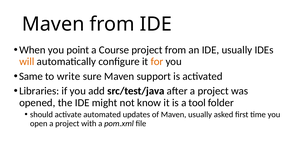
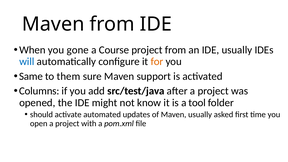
point: point -> gone
will colour: orange -> blue
write: write -> them
Libraries: Libraries -> Columns
